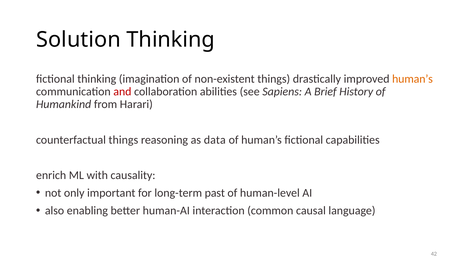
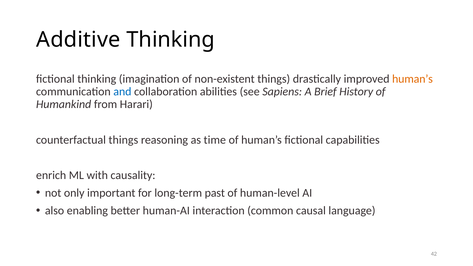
Solution: Solution -> Additive
and colour: red -> blue
data: data -> time
